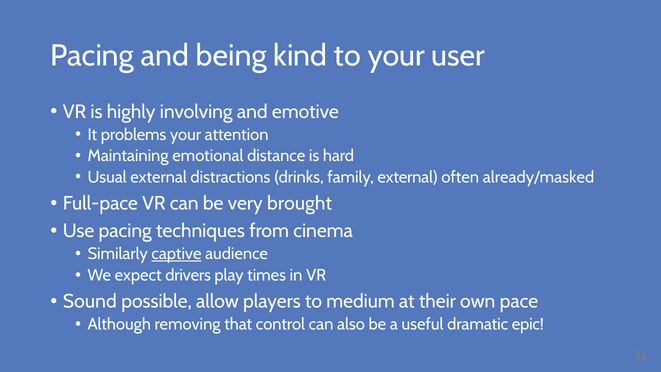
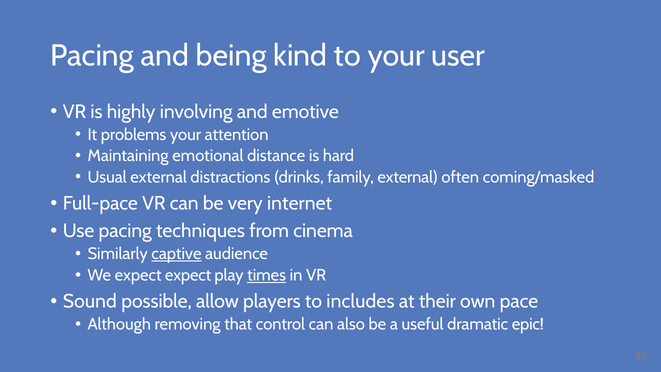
already/masked: already/masked -> coming/masked
brought: brought -> internet
expect drivers: drivers -> expect
times underline: none -> present
medium: medium -> includes
